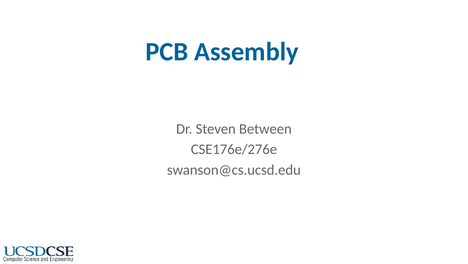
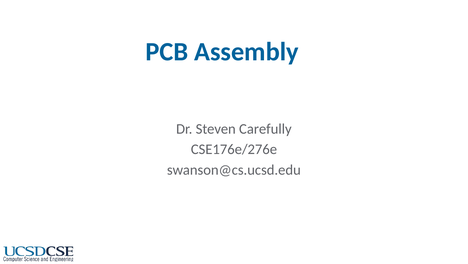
Between: Between -> Carefully
